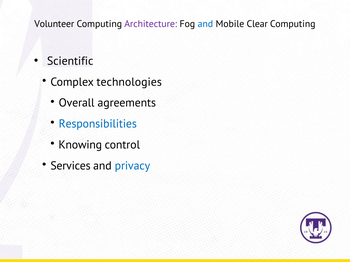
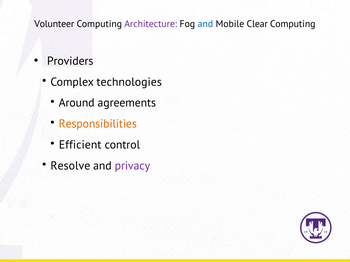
Scientific: Scientific -> Providers
Overall: Overall -> Around
Responsibilities colour: blue -> orange
Knowing: Knowing -> Efficient
Services: Services -> Resolve
privacy colour: blue -> purple
